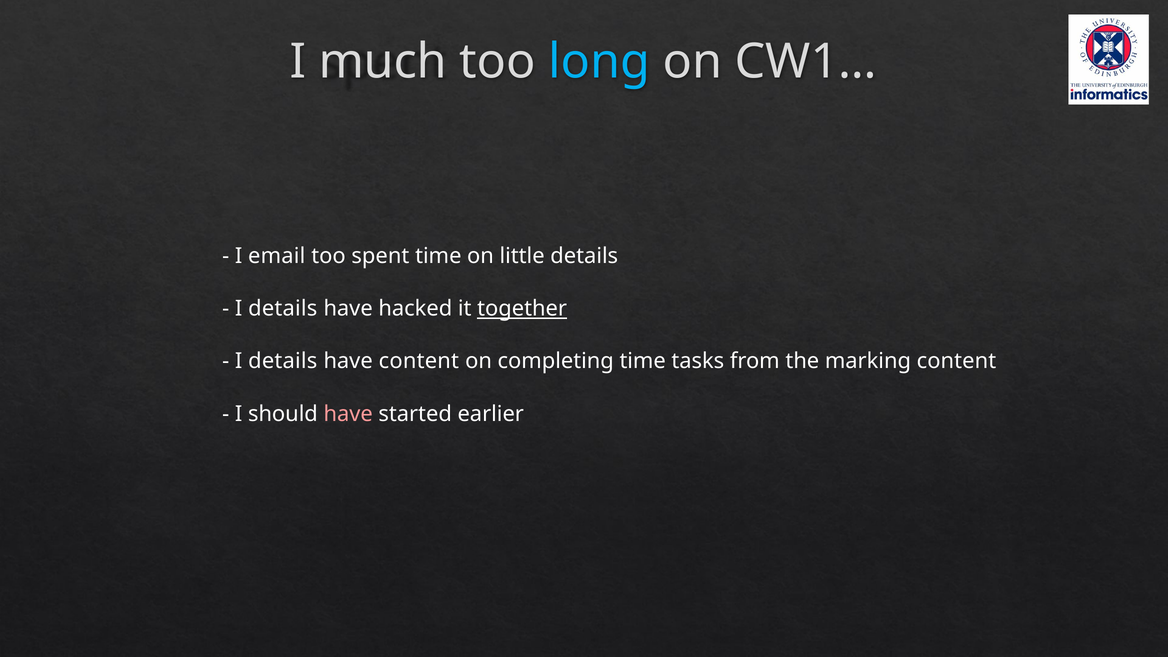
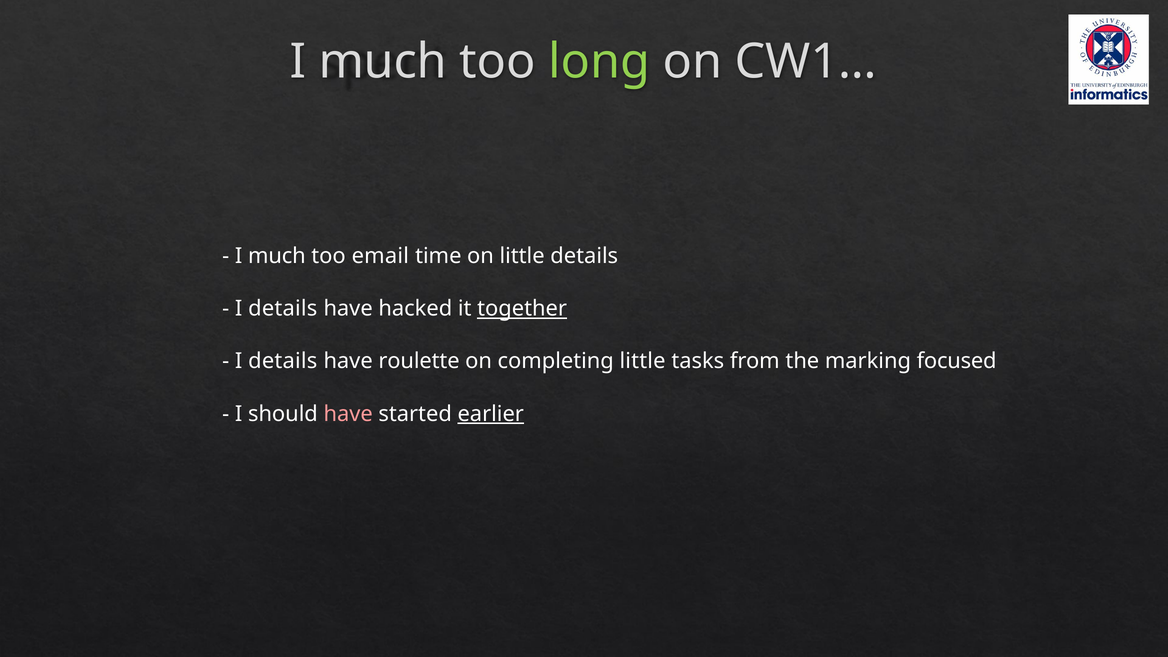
long colour: light blue -> light green
email at (277, 256): email -> much
spent: spent -> email
have content: content -> roulette
completing time: time -> little
marking content: content -> focused
earlier underline: none -> present
